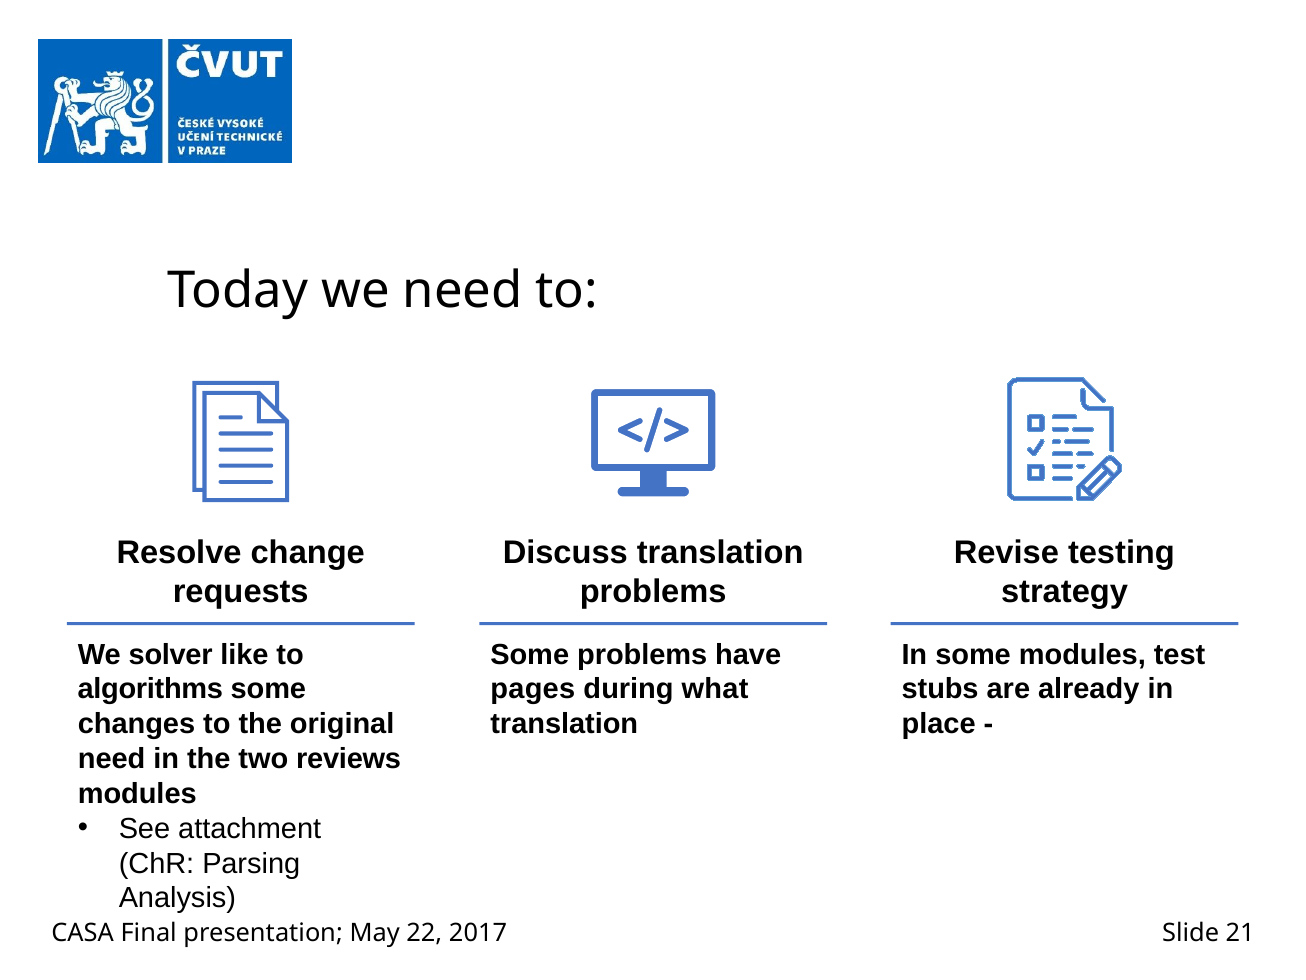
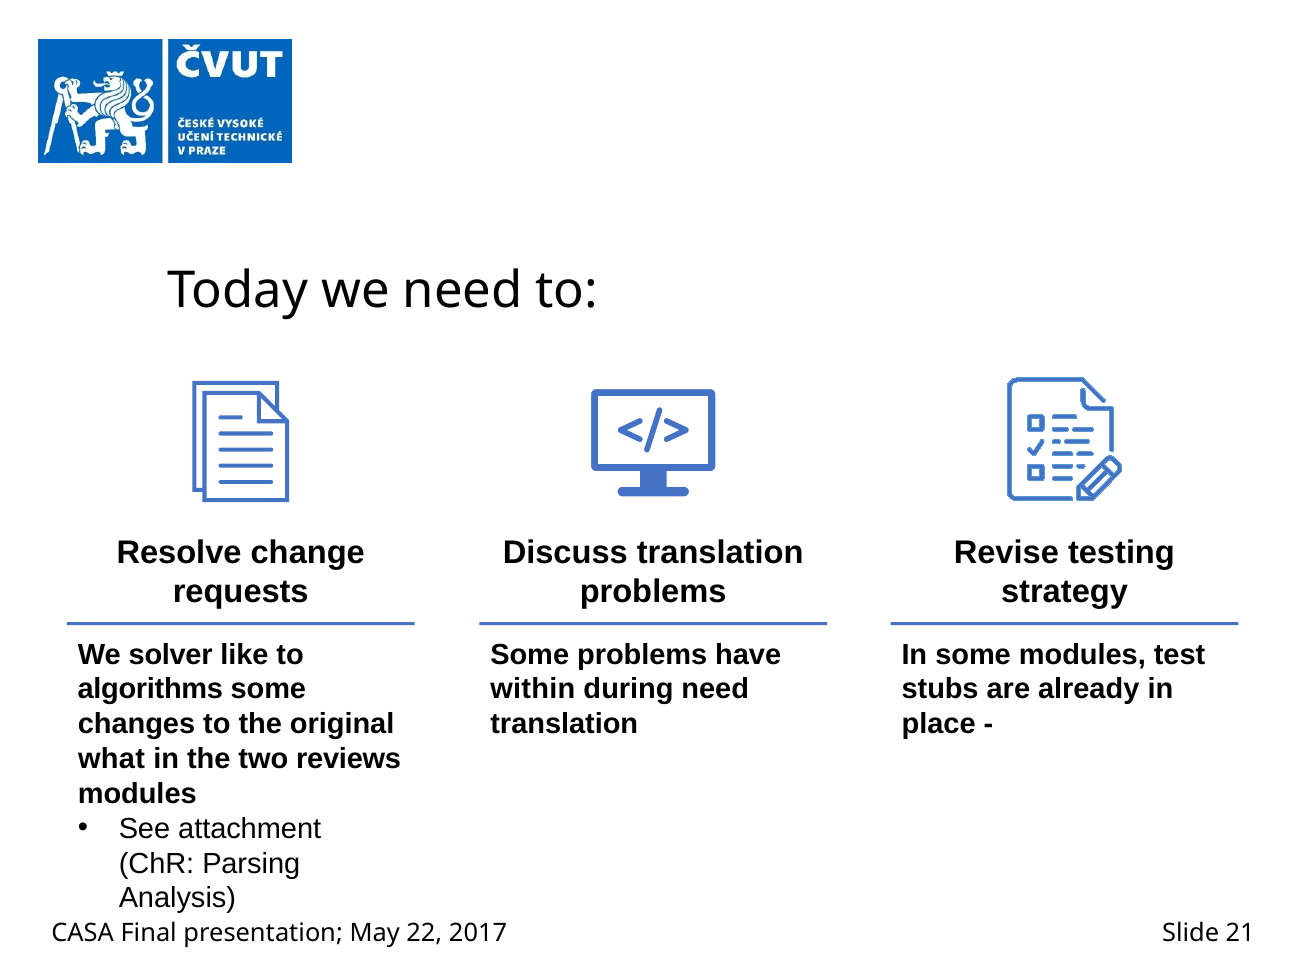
pages: pages -> within
during what: what -> need
need at (112, 759): need -> what
